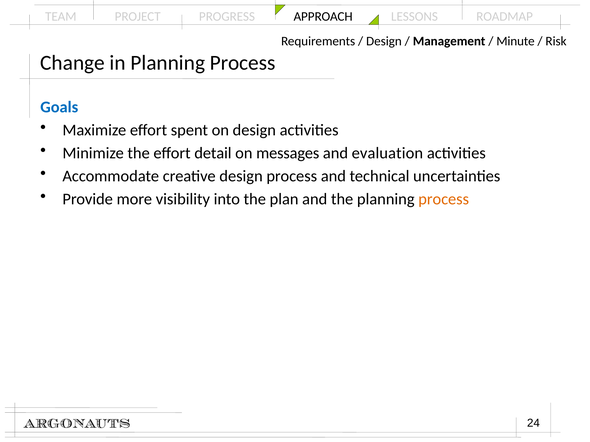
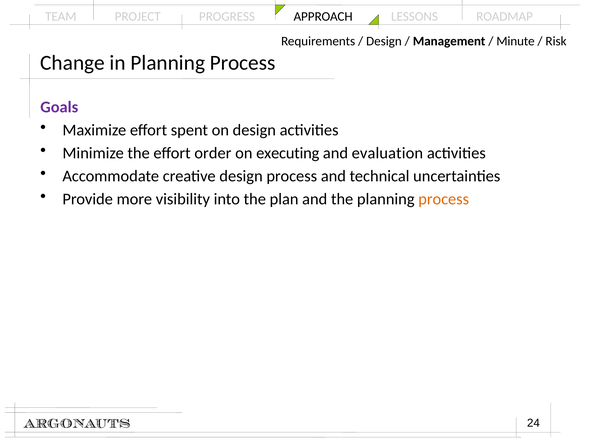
Goals colour: blue -> purple
detail: detail -> order
messages: messages -> executing
